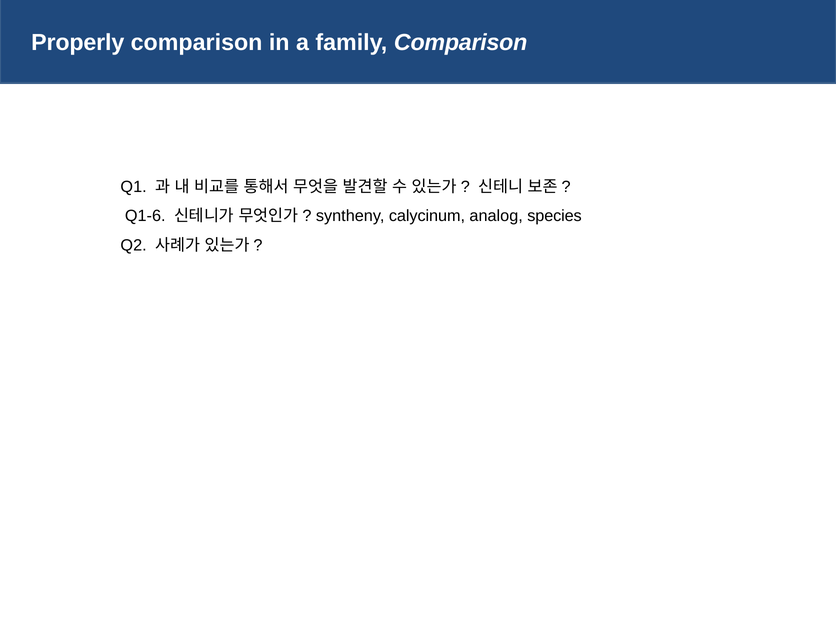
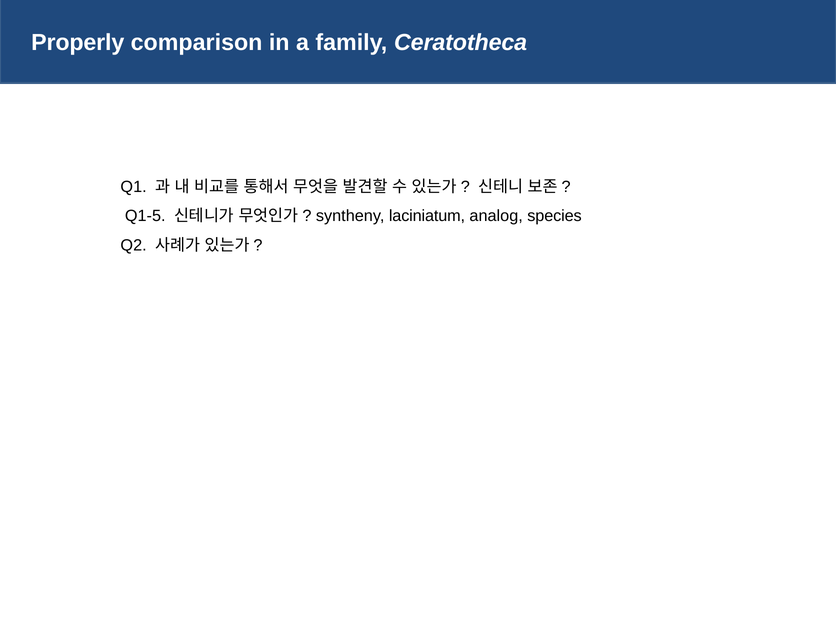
family Comparison: Comparison -> Ceratotheca
Q1-6: Q1-6 -> Q1-5
calycinum: calycinum -> laciniatum
